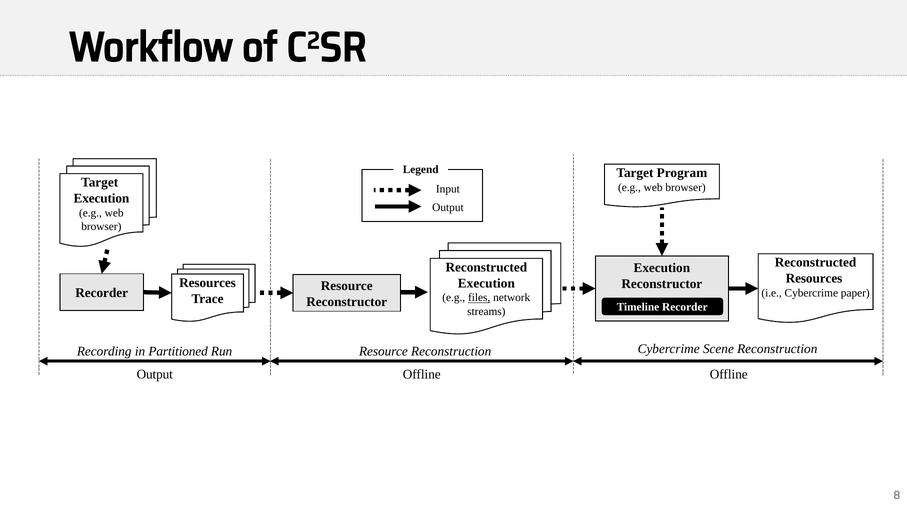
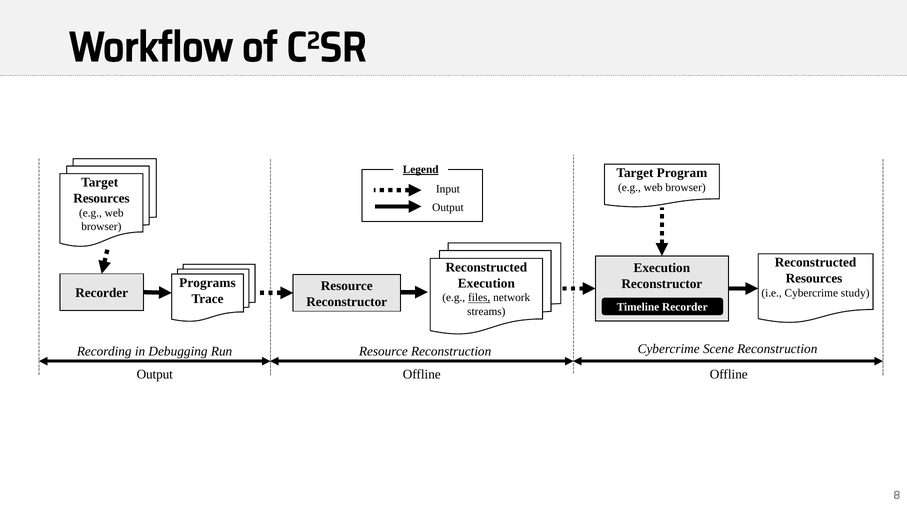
Legend underline: none -> present
Execution at (101, 198): Execution -> Resources
Resources at (208, 283): Resources -> Programs
paper: paper -> study
Partitioned: Partitioned -> Debugging
